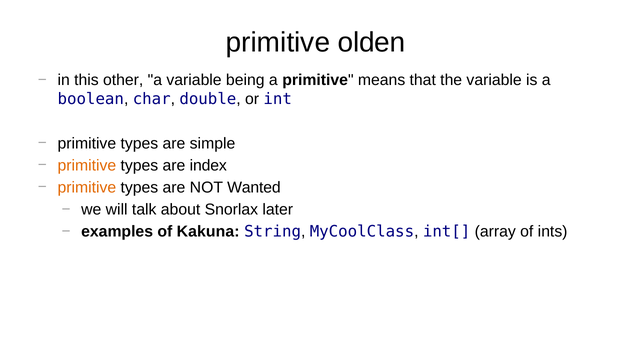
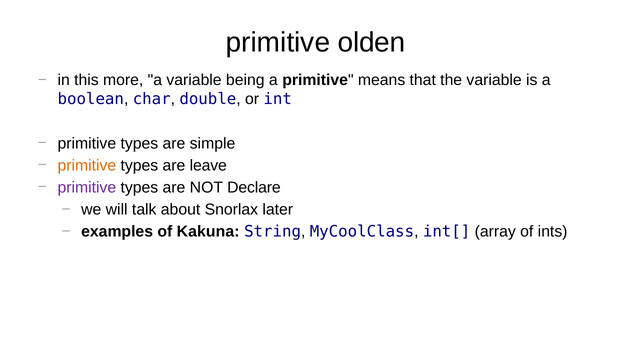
other: other -> more
index: index -> leave
primitive at (87, 187) colour: orange -> purple
Wanted: Wanted -> Declare
